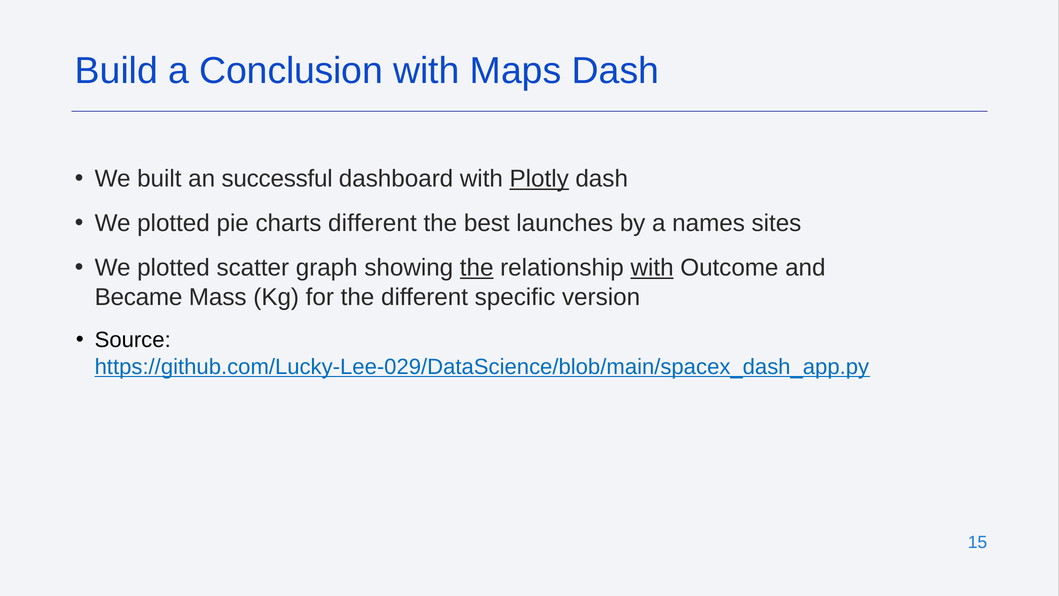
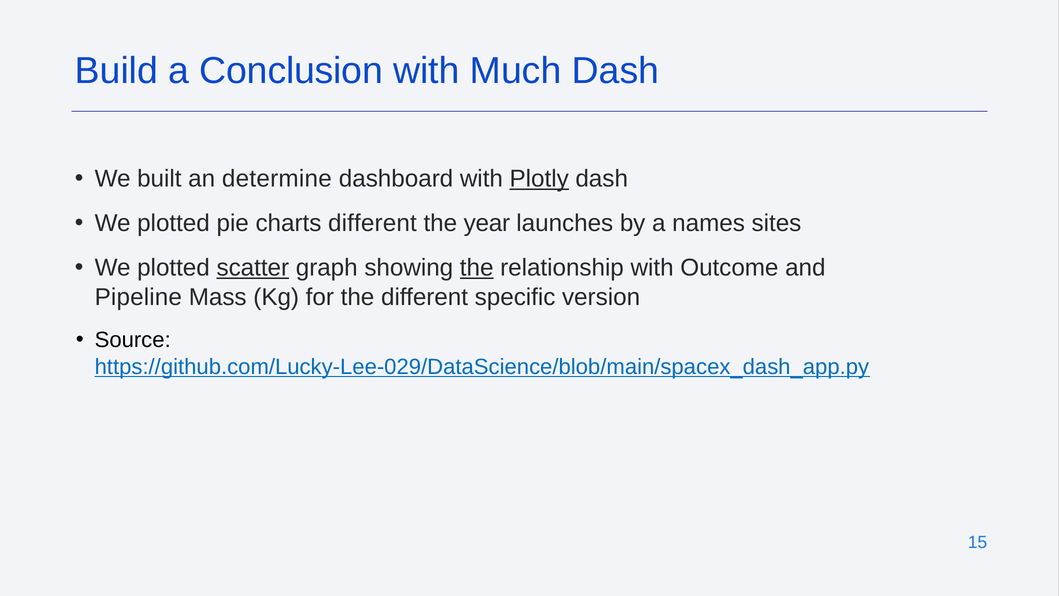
Maps: Maps -> Much
successful: successful -> determine
best: best -> year
scatter underline: none -> present
with at (652, 268) underline: present -> none
Became: Became -> Pipeline
